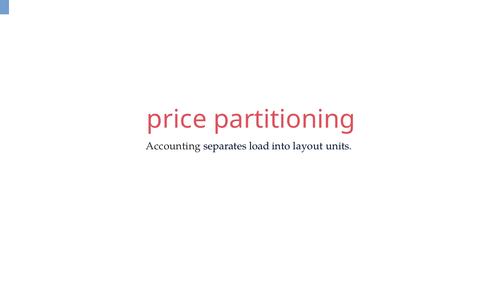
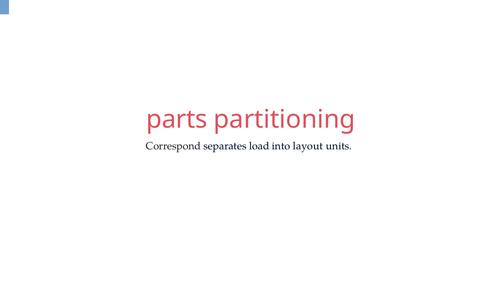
price: price -> parts
Accounting: Accounting -> Correspond
